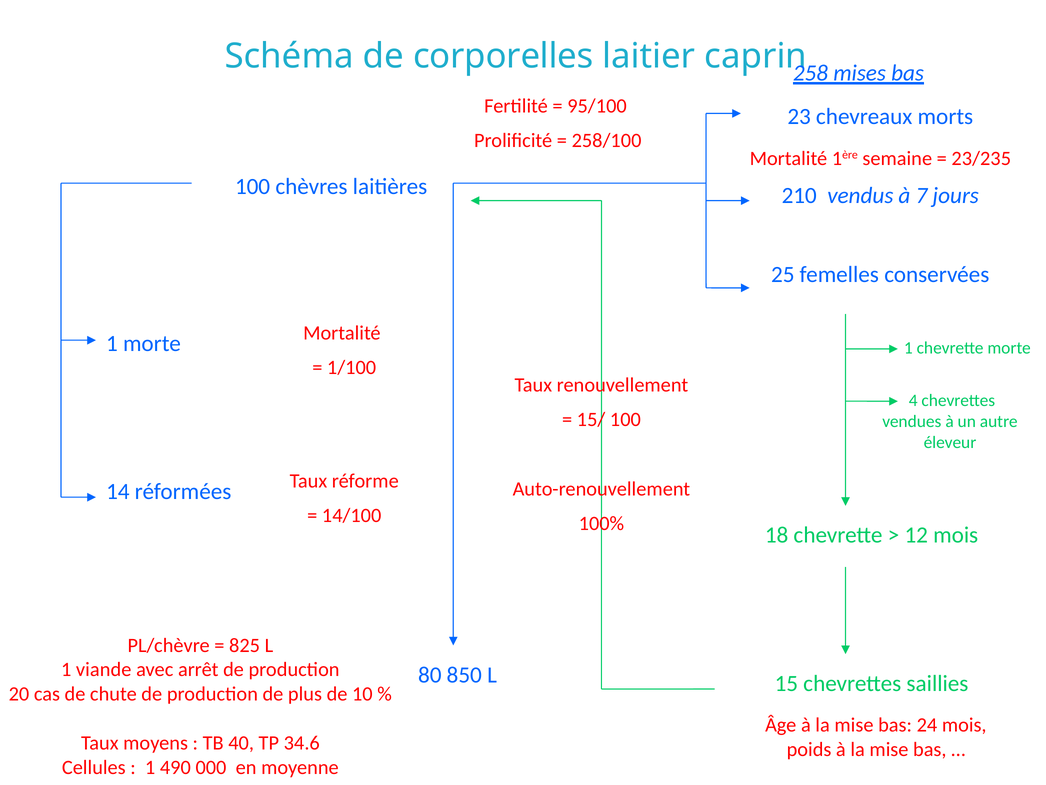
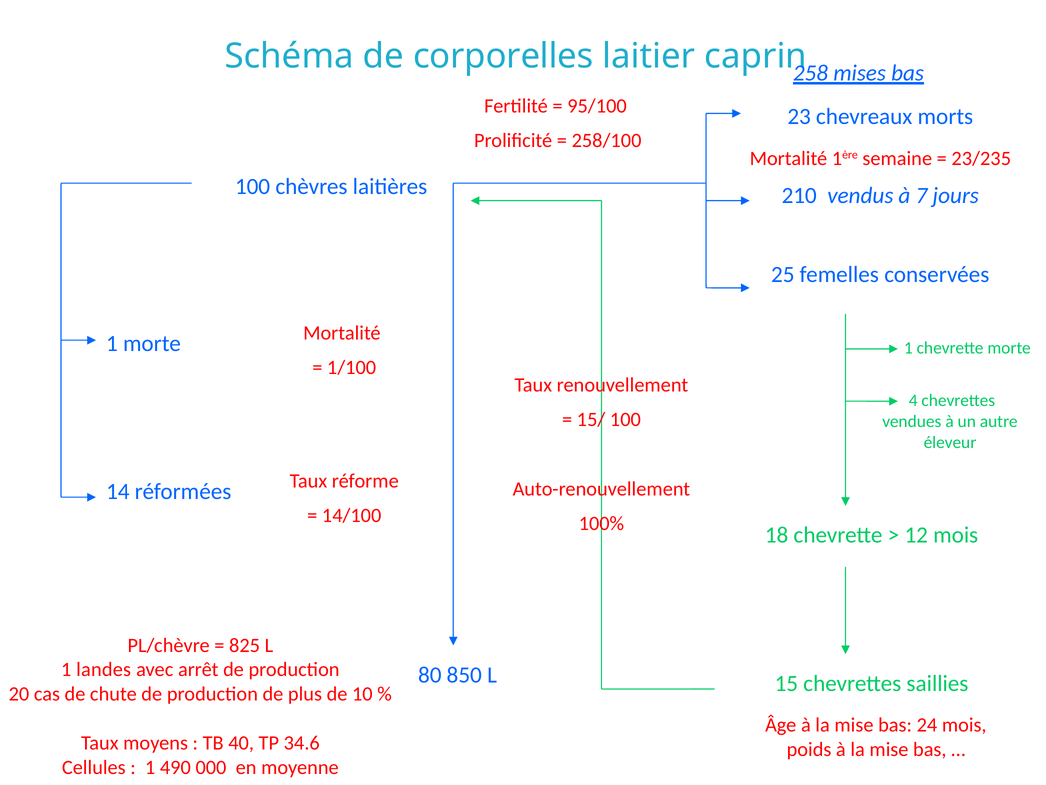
viande: viande -> landes
